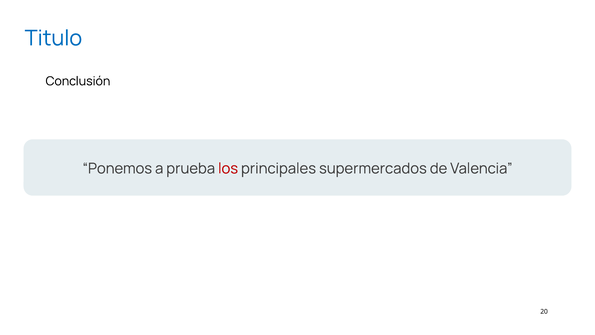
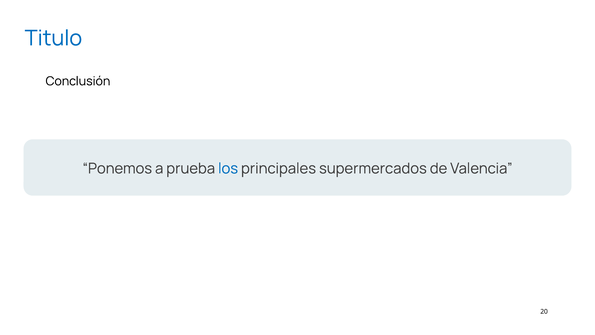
los colour: red -> blue
